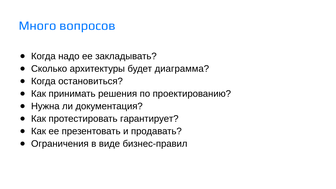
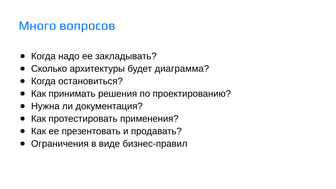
гарантирует: гарантирует -> применения
